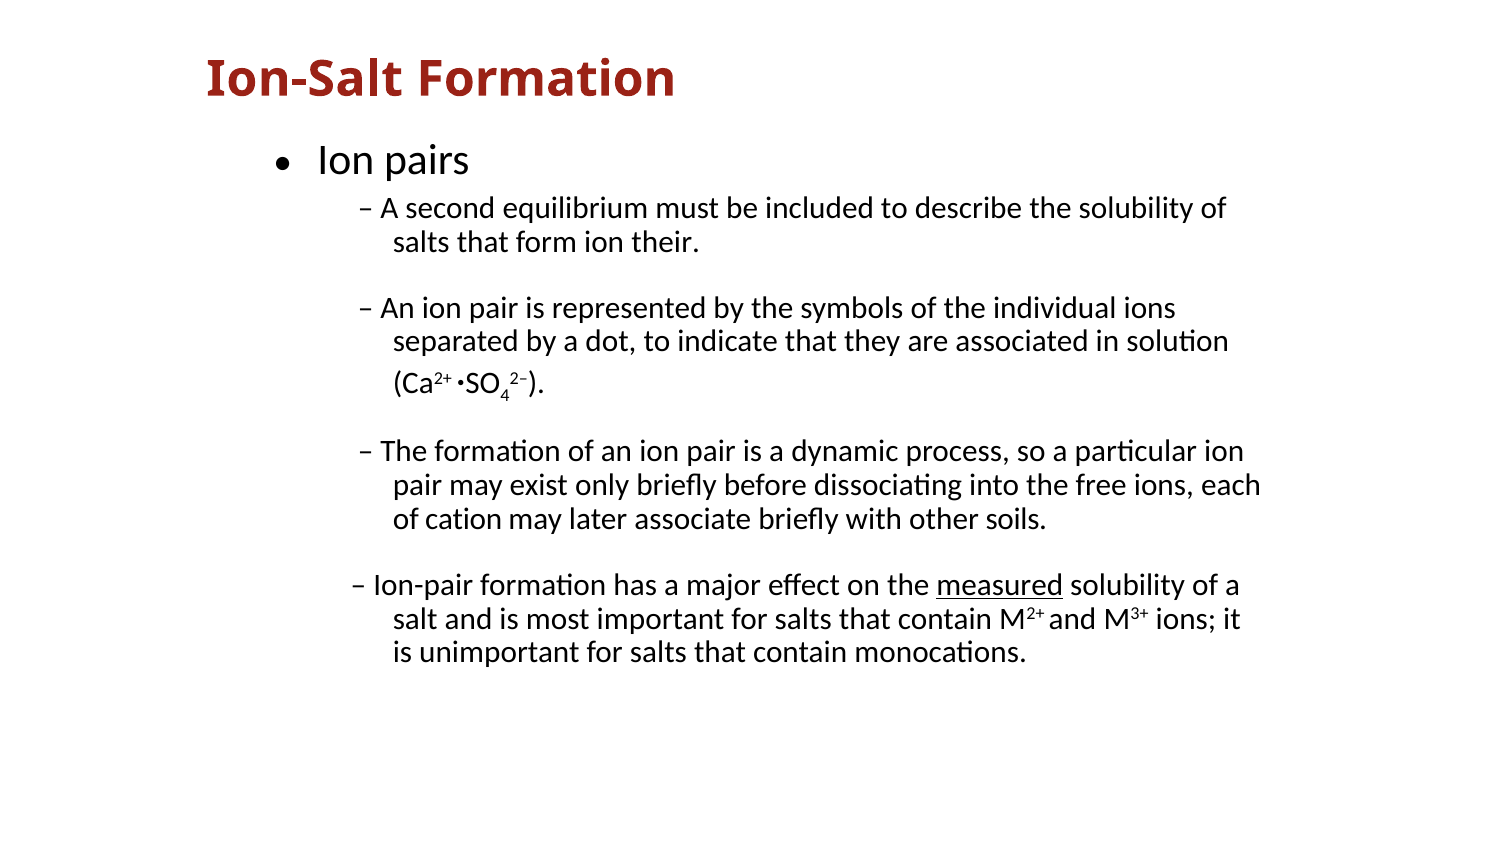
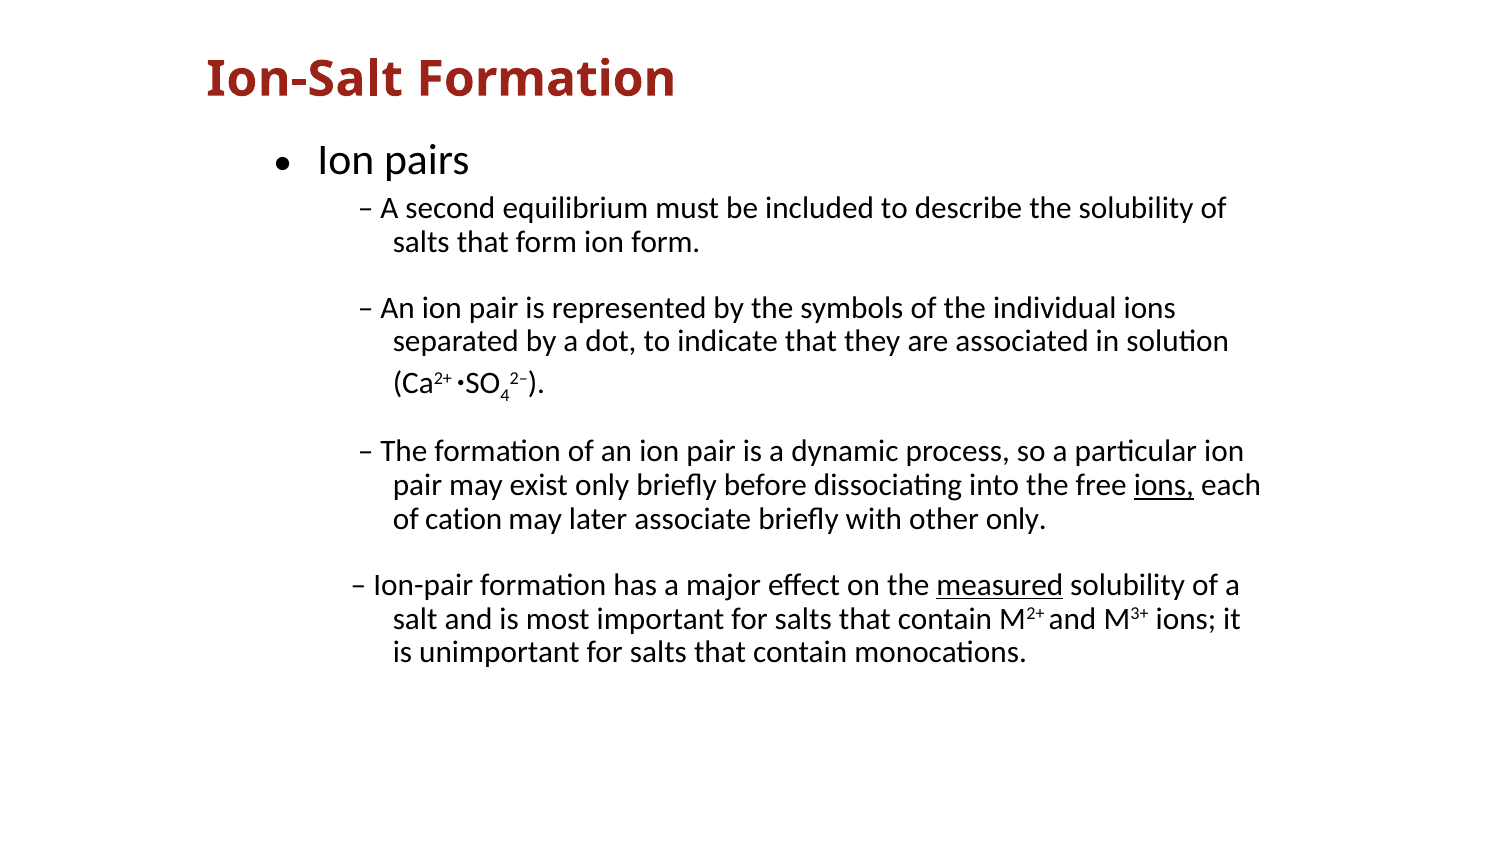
ion their: their -> form
ions at (1164, 486) underline: none -> present
other soils: soils -> only
